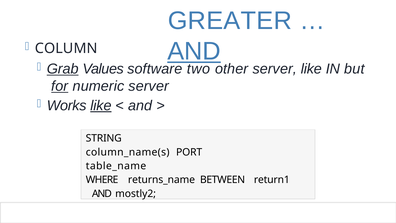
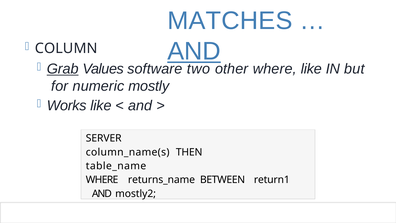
GREATER: GREATER -> MATCHES
other server: server -> where
for underline: present -> none
numeric server: server -> mostly
like at (101, 105) underline: present -> none
STRING: STRING -> SERVER
PORT: PORT -> THEN
